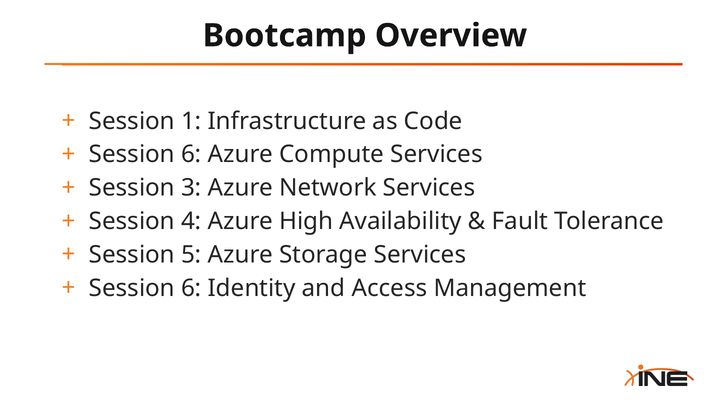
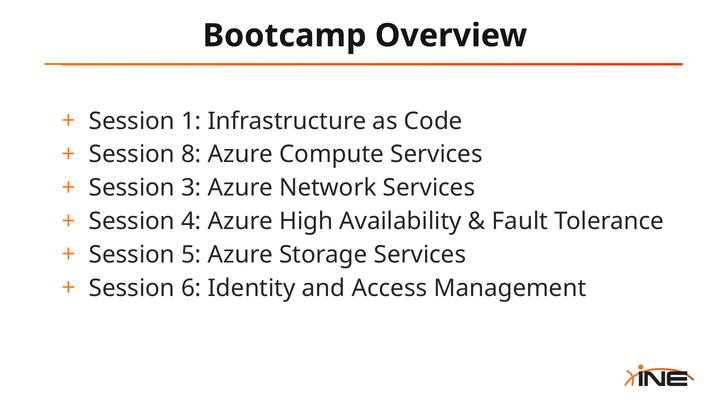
6 at (191, 154): 6 -> 8
